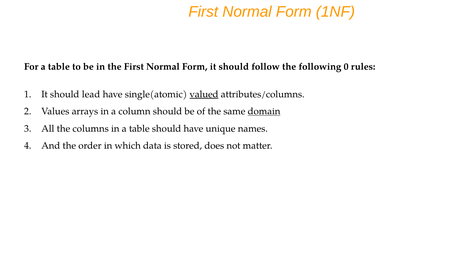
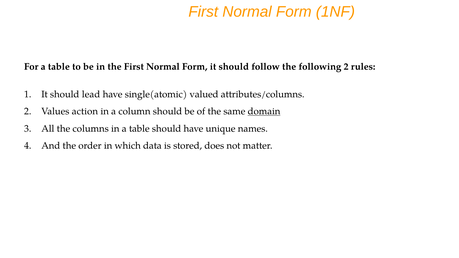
following 0: 0 -> 2
valued underline: present -> none
arrays: arrays -> action
